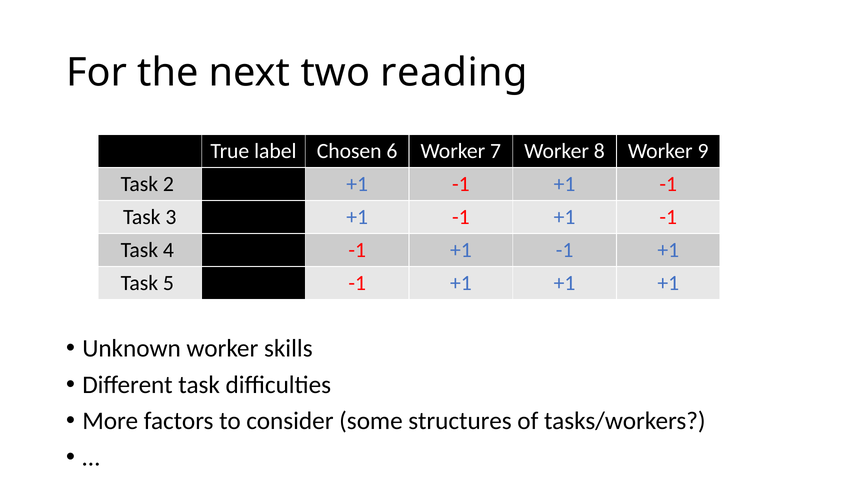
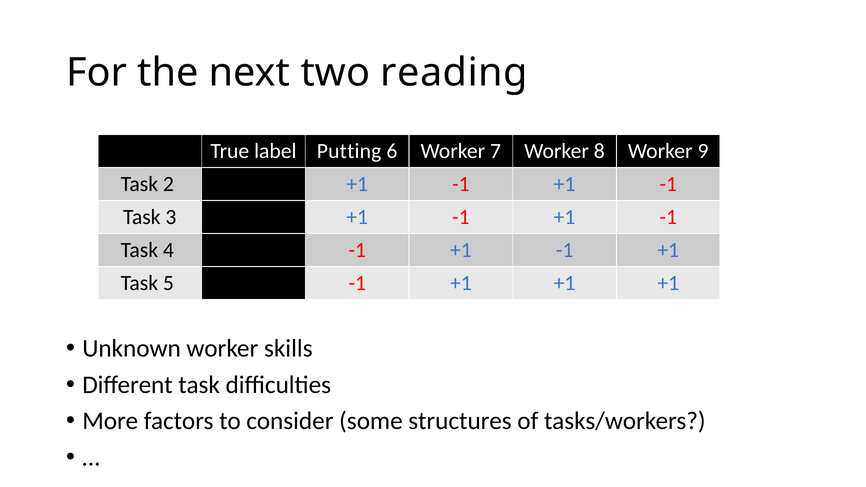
Chosen: Chosen -> Putting
